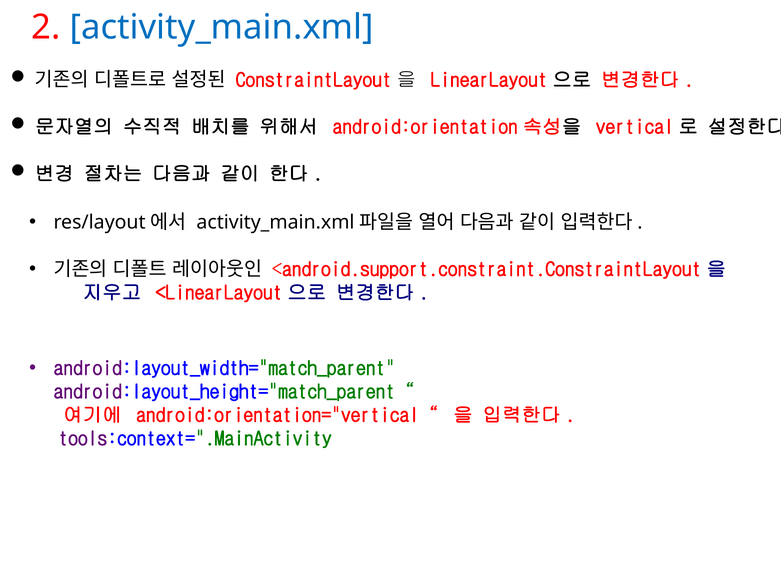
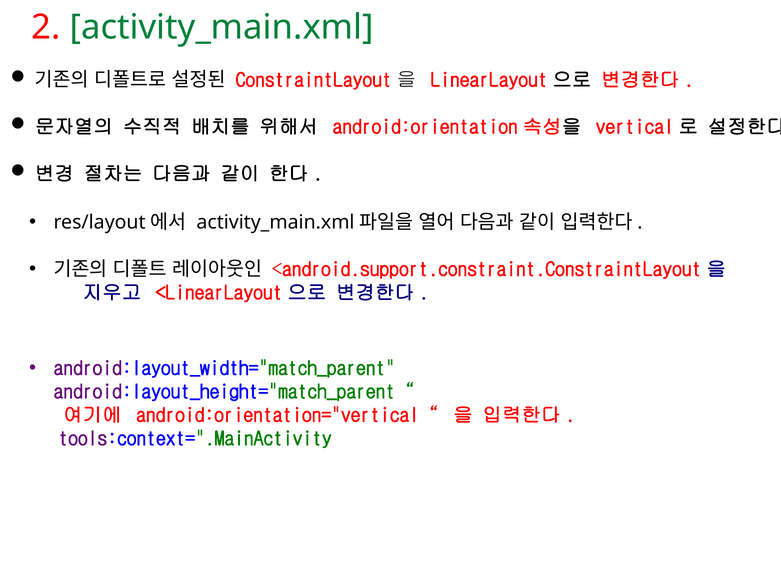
activity_main.xml colour: blue -> green
